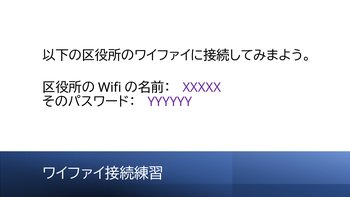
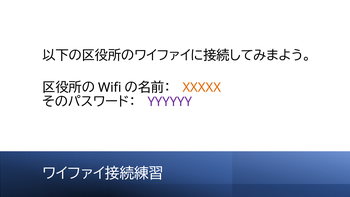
XXXXX colour: purple -> orange
